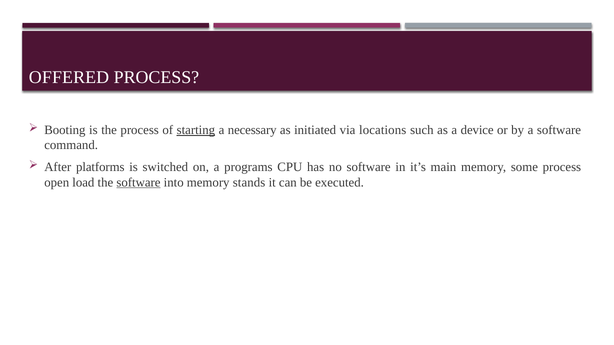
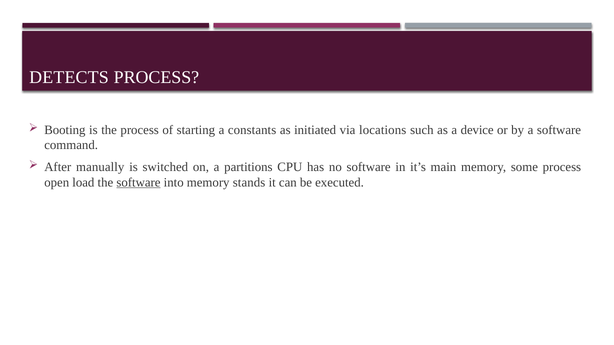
OFFERED: OFFERED -> DETECTS
starting underline: present -> none
necessary: necessary -> constants
platforms: platforms -> manually
programs: programs -> partitions
